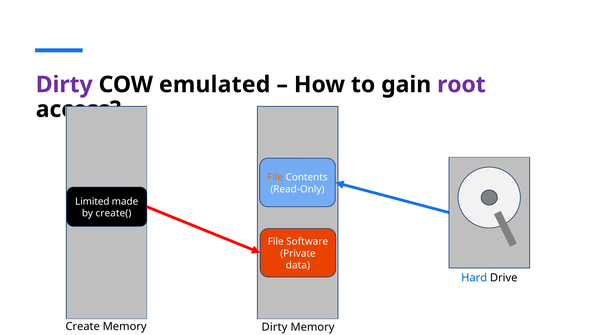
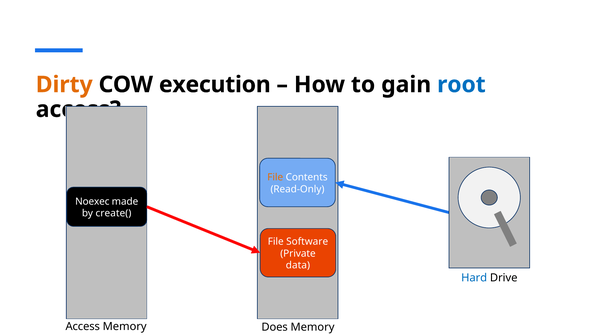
Dirty at (64, 85) colour: purple -> orange
emulated: emulated -> execution
root colour: purple -> blue
Limited: Limited -> Noexec
Create at (83, 327): Create -> Access
Memory Dirty: Dirty -> Does
